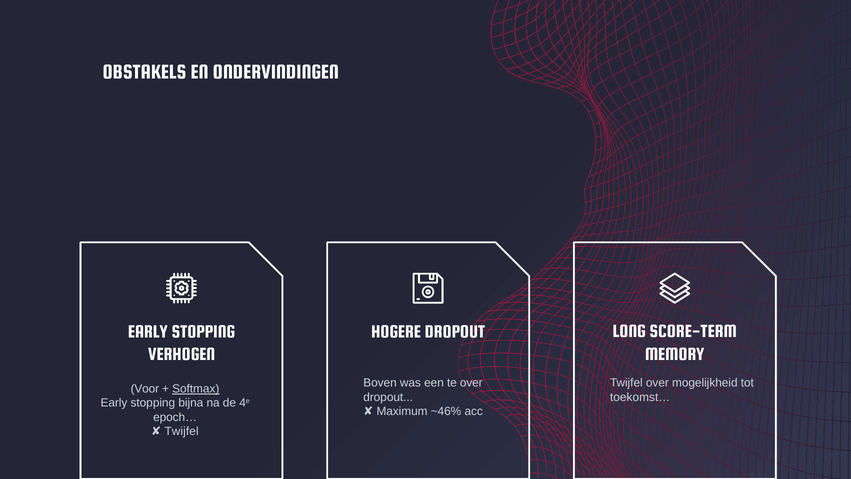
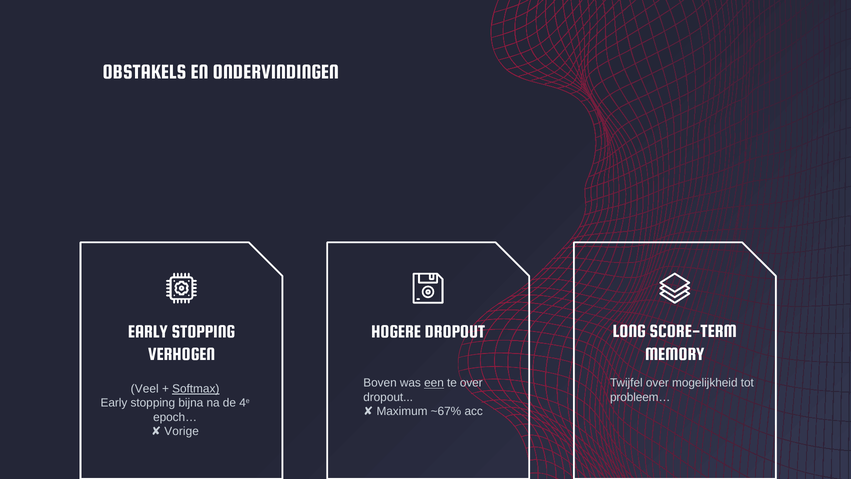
een underline: none -> present
Voor: Voor -> Veel
toekomst…: toekomst… -> probleem…
~46%: ~46% -> ~67%
Twijfel at (182, 431): Twijfel -> Vorige
